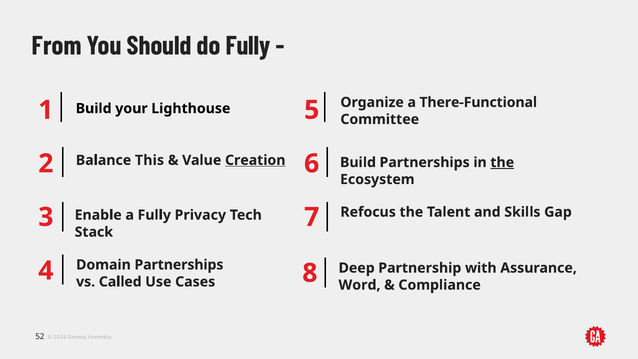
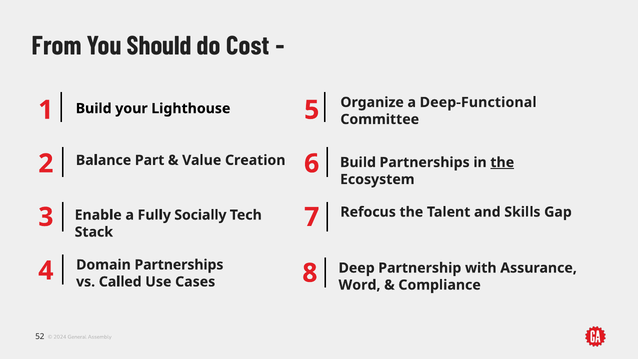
do Fully: Fully -> Cost
There-Functional: There-Functional -> Deep-Functional
This: This -> Part
Creation underline: present -> none
Privacy: Privacy -> Socially
